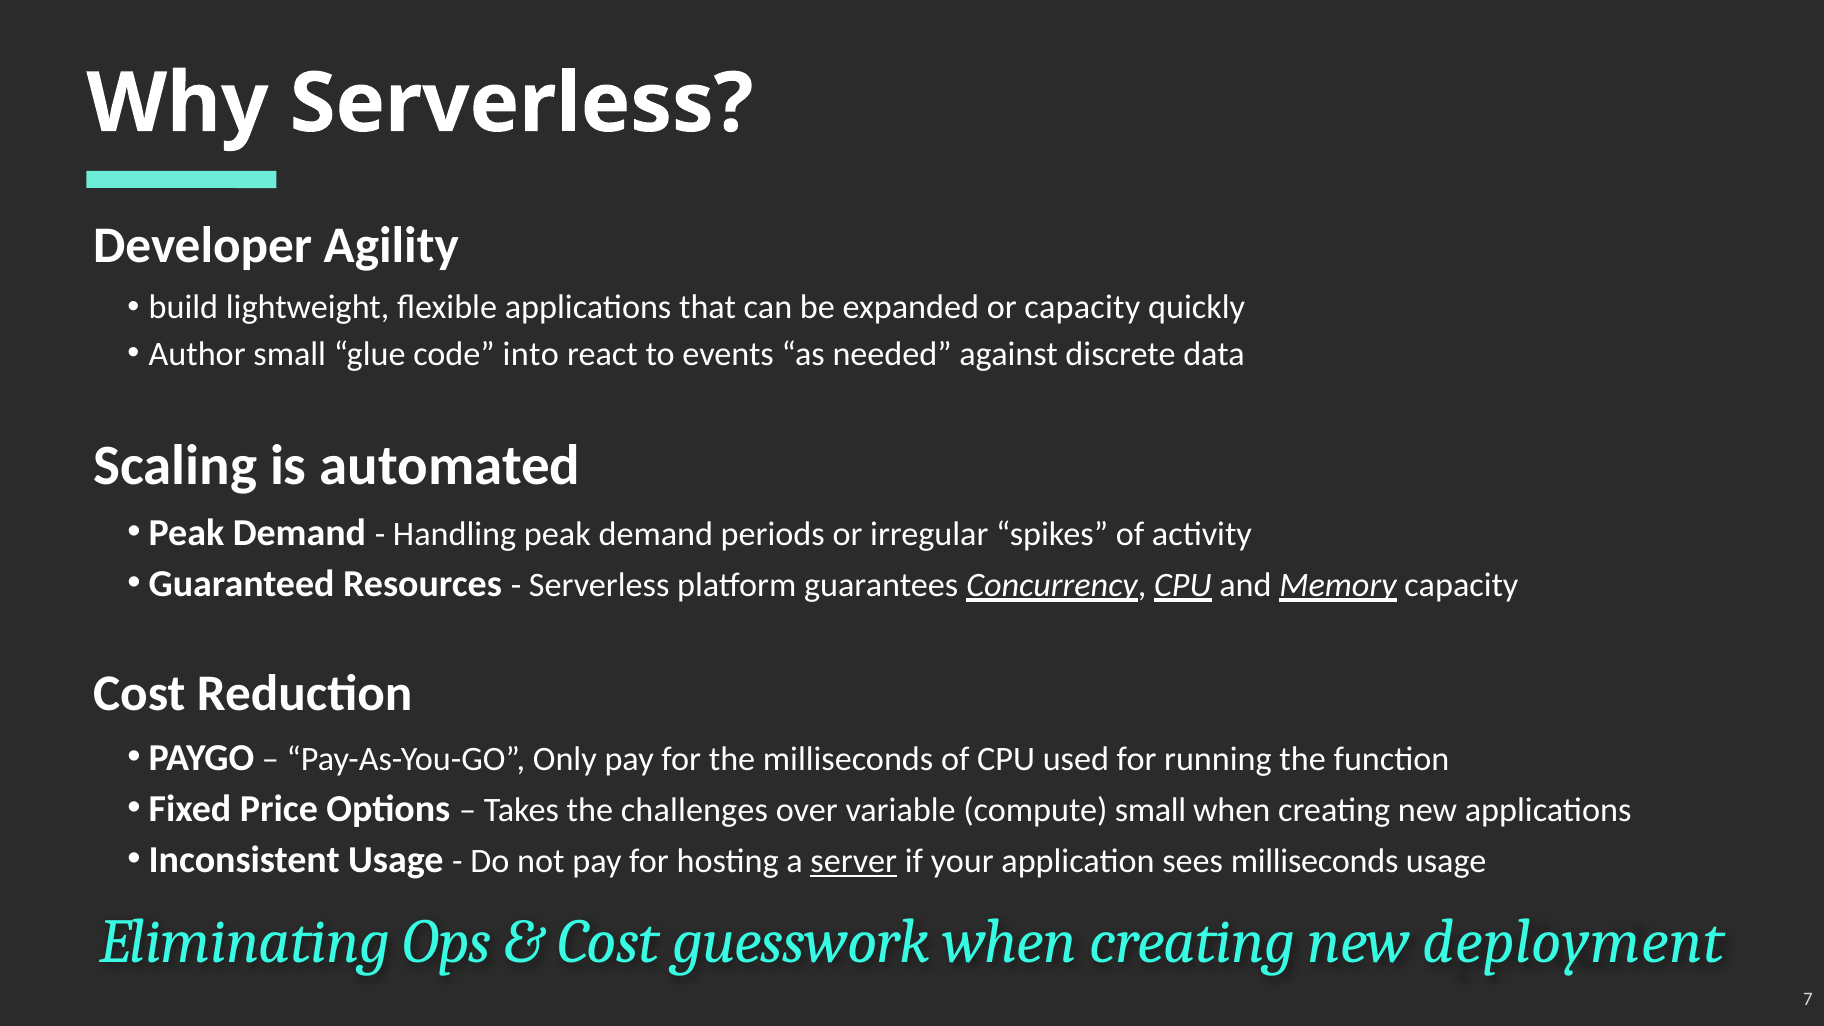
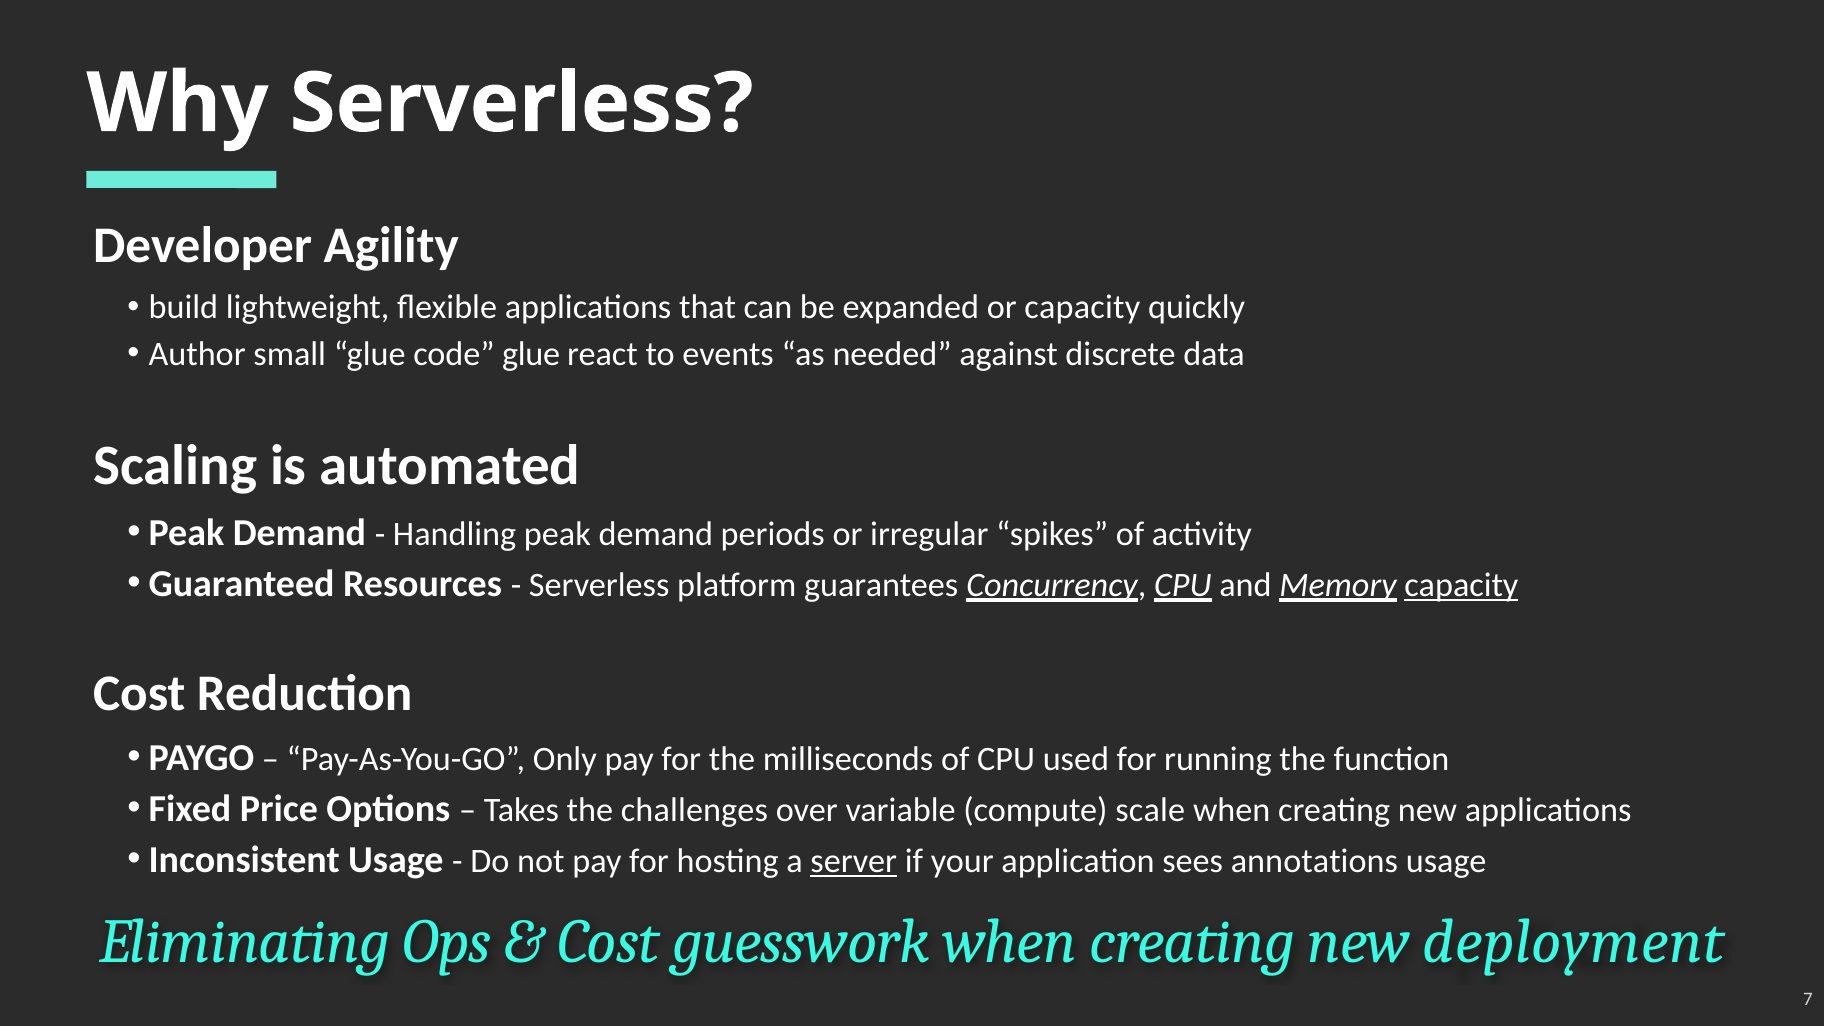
code into: into -> glue
capacity at (1461, 585) underline: none -> present
compute small: small -> scale
sees milliseconds: milliseconds -> annotations
